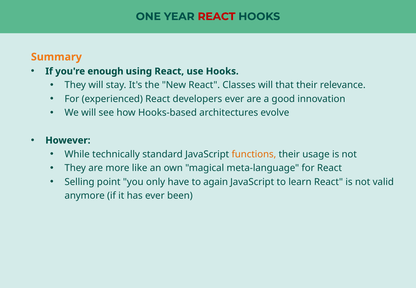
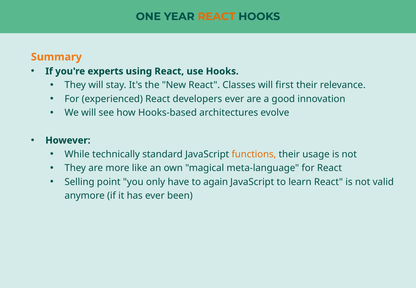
REACT at (217, 17) colour: red -> orange
enough: enough -> experts
that: that -> first
